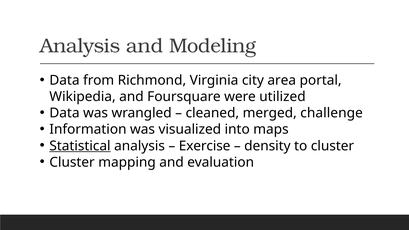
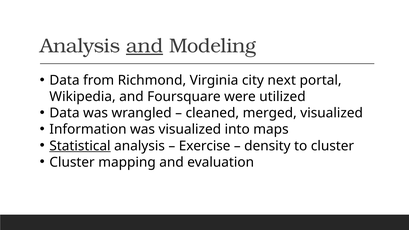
and at (145, 46) underline: none -> present
area: area -> next
merged challenge: challenge -> visualized
